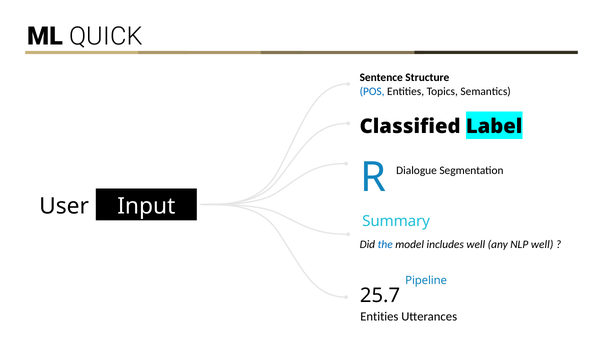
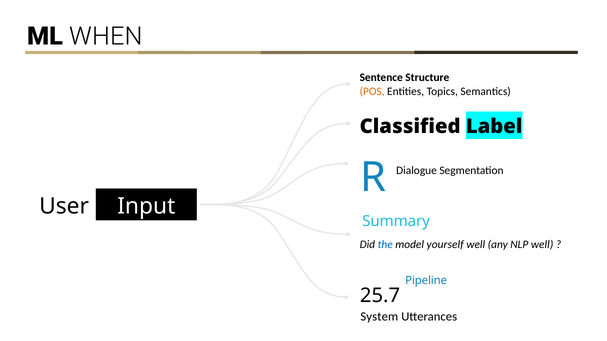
QUICK: QUICK -> WHEN
POS colour: blue -> orange
includes: includes -> yourself
Entities at (379, 317): Entities -> System
